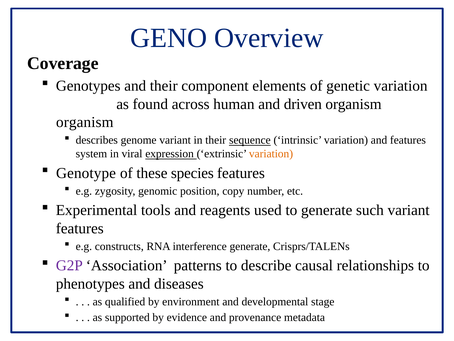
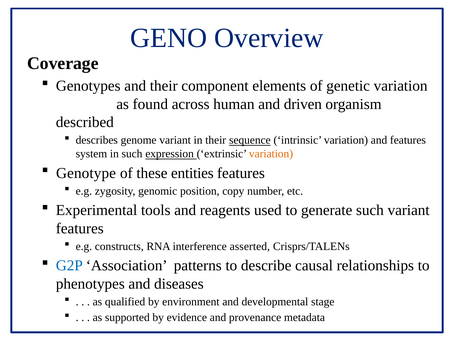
organism at (85, 122): organism -> described
in viral: viral -> such
species: species -> entities
interference generate: generate -> asserted
G2P colour: purple -> blue
